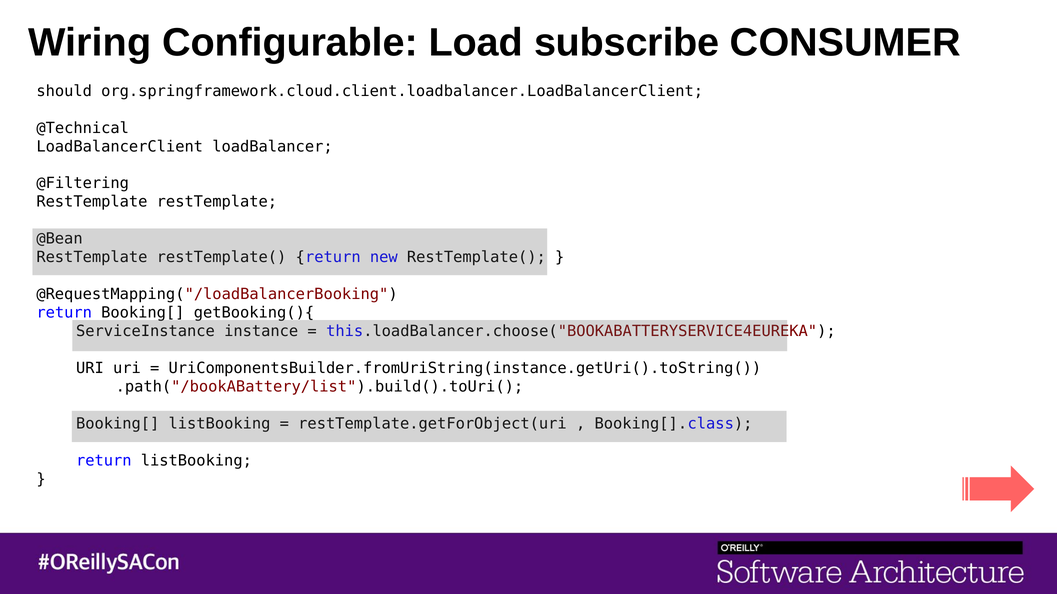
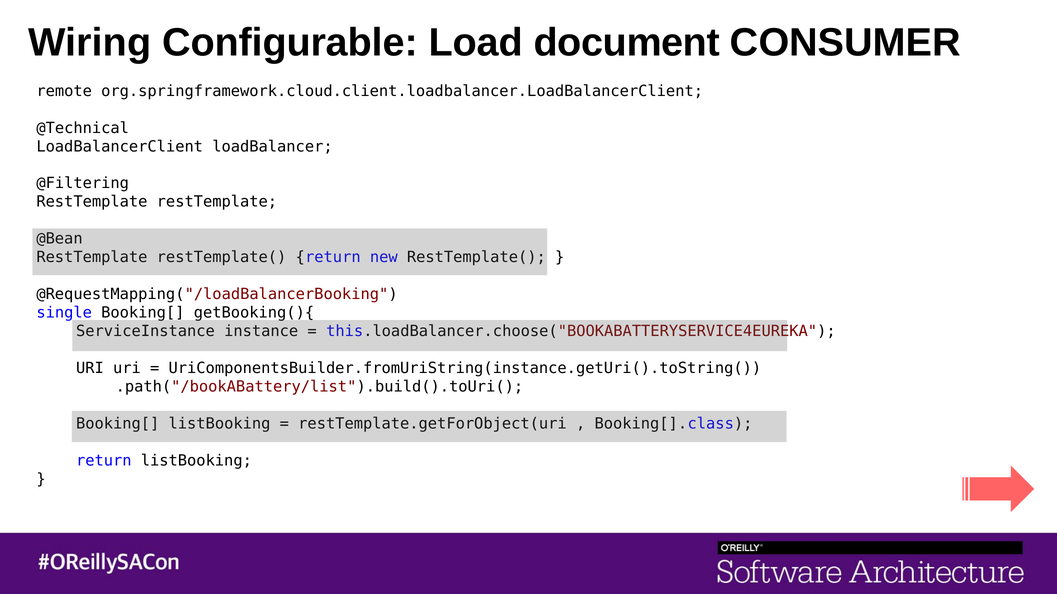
subscribe: subscribe -> document
should: should -> remote
return at (64, 313): return -> single
